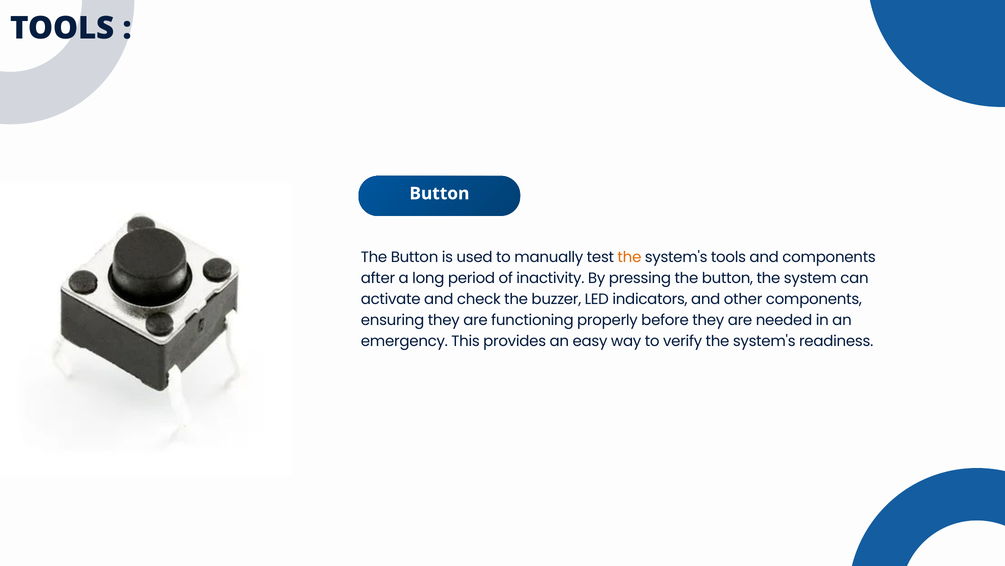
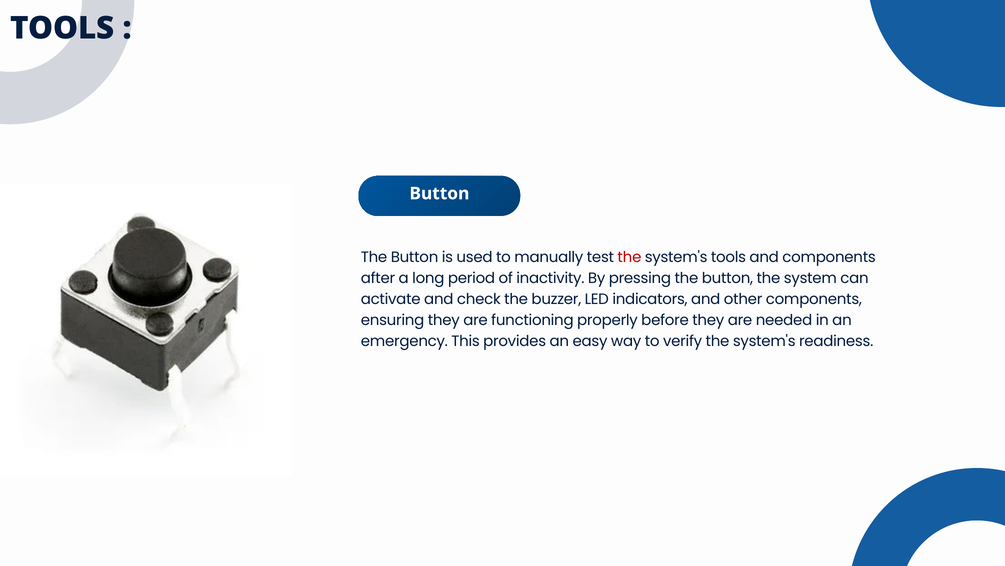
the at (629, 257) colour: orange -> red
